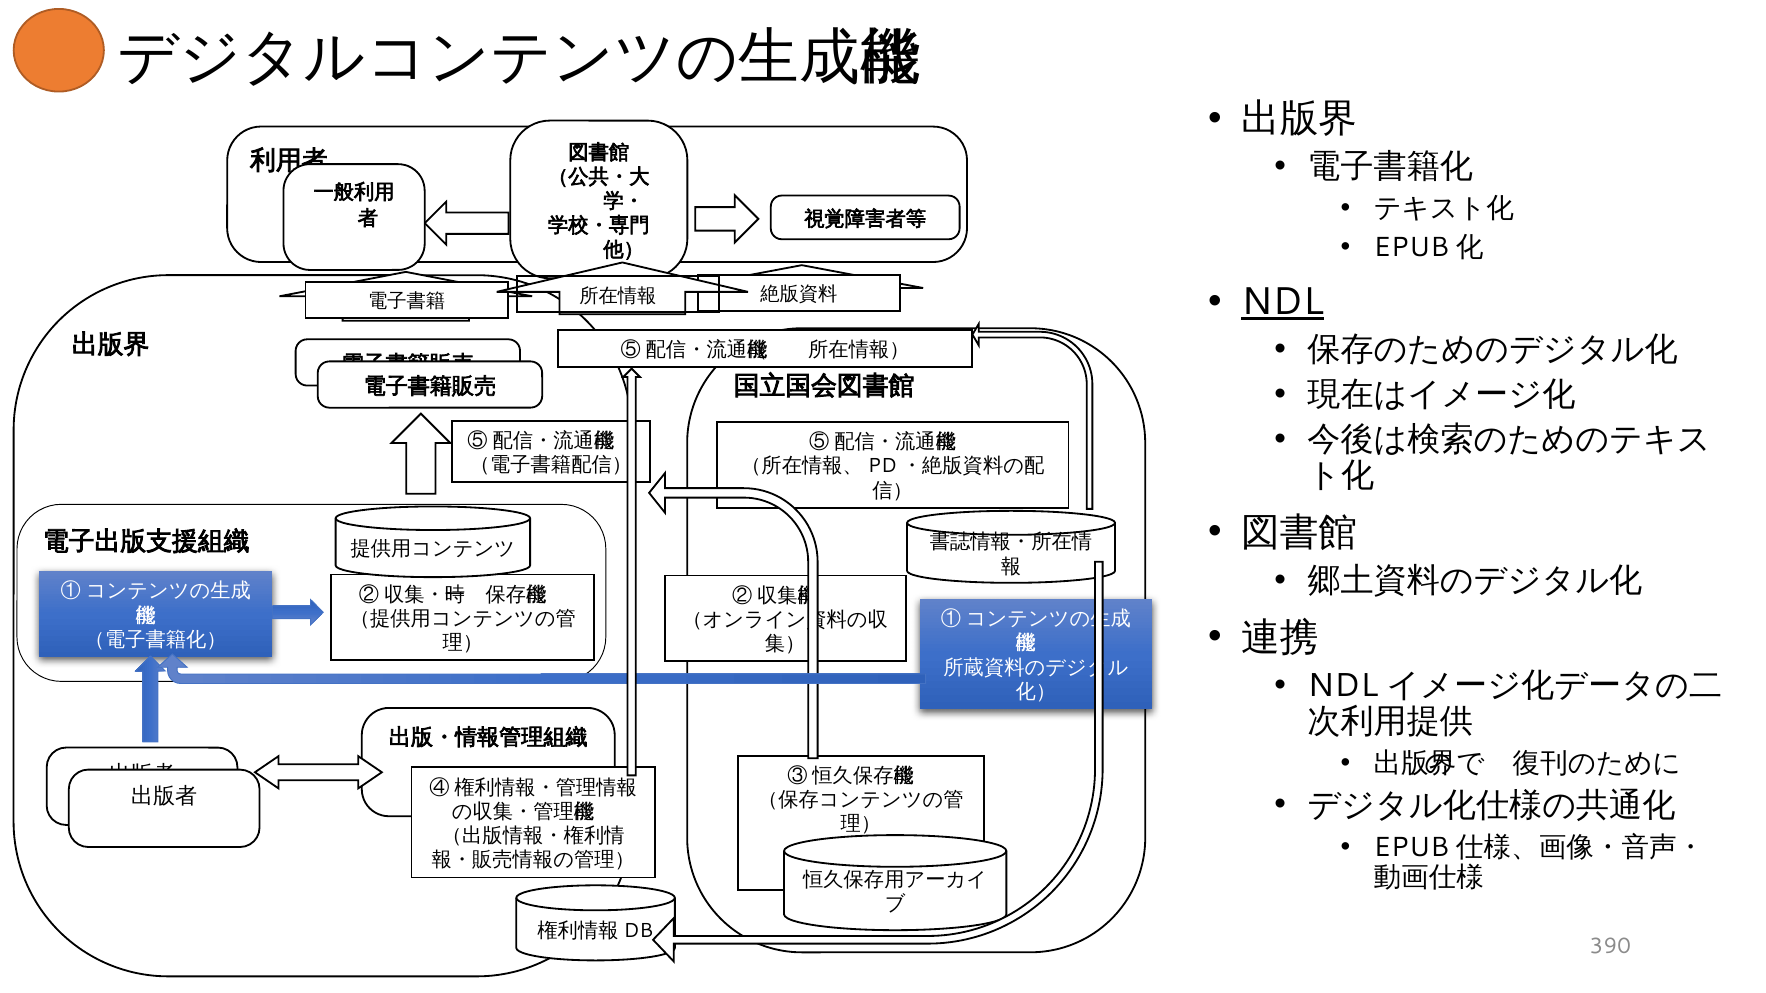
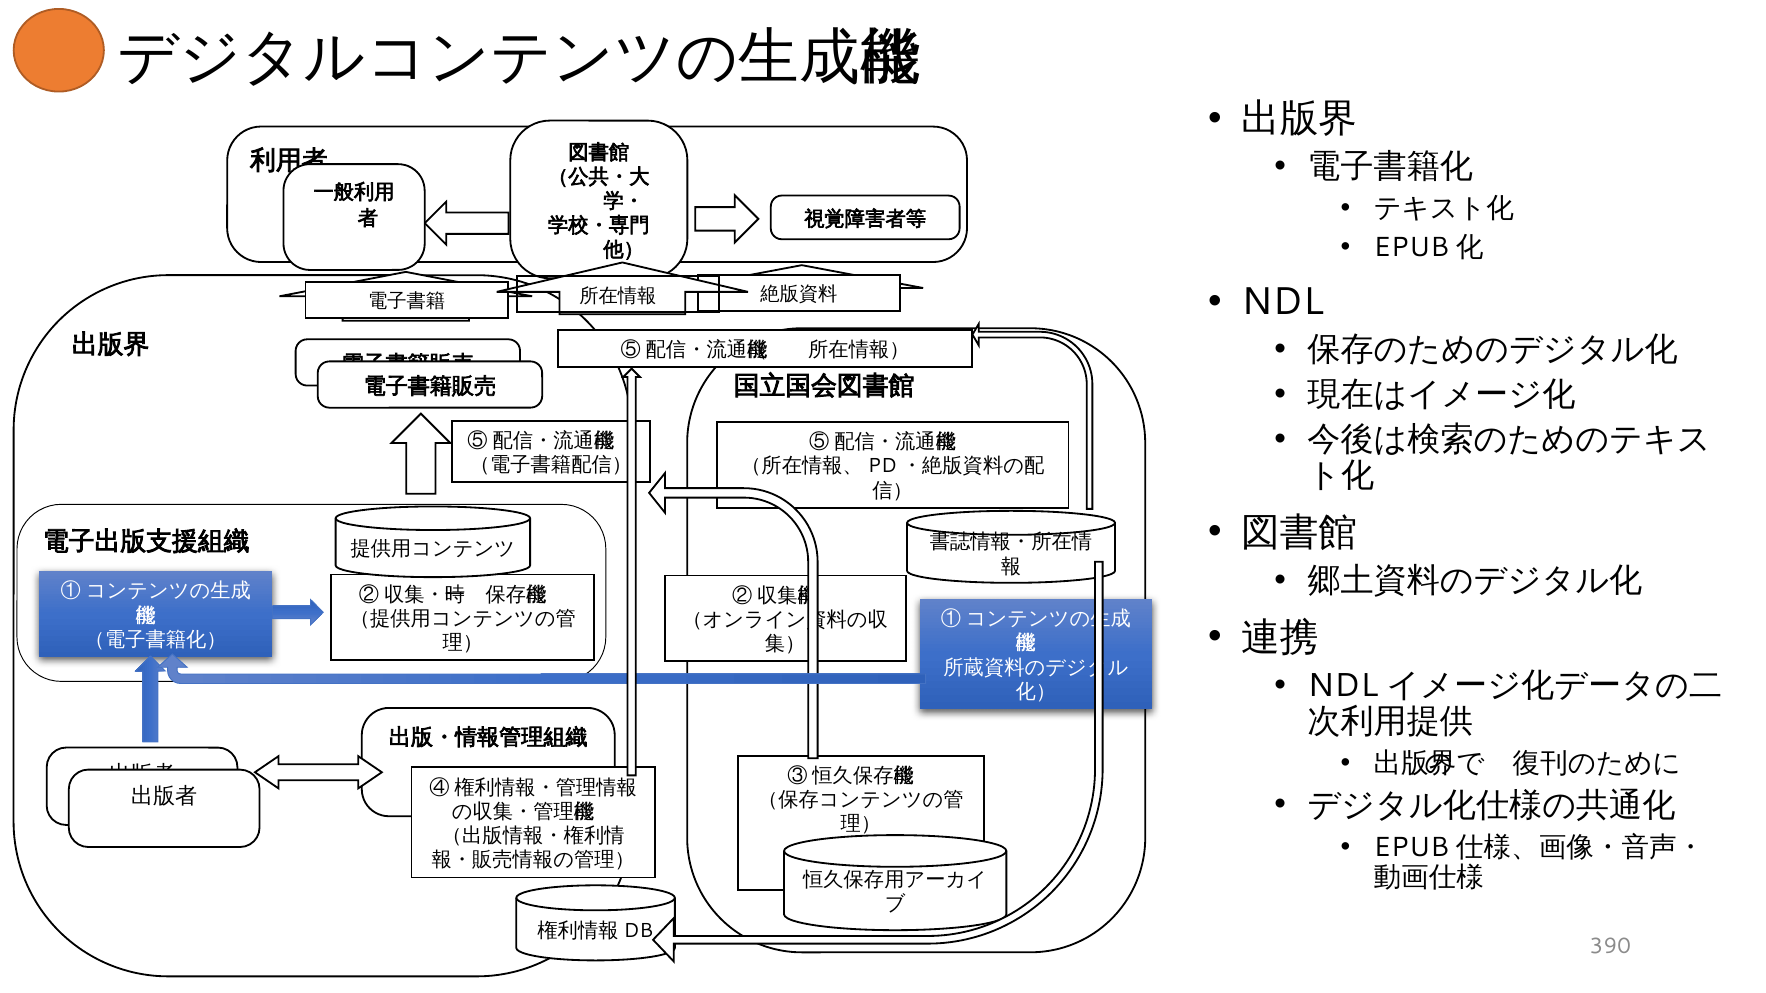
NDL underline: present -> none
